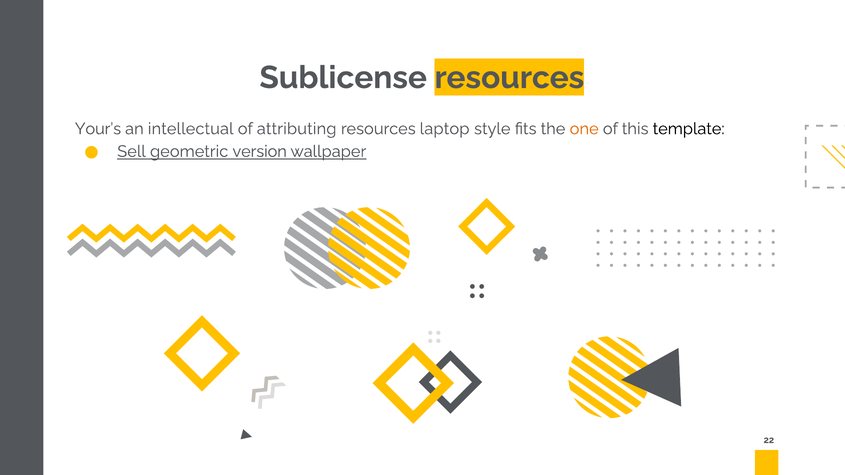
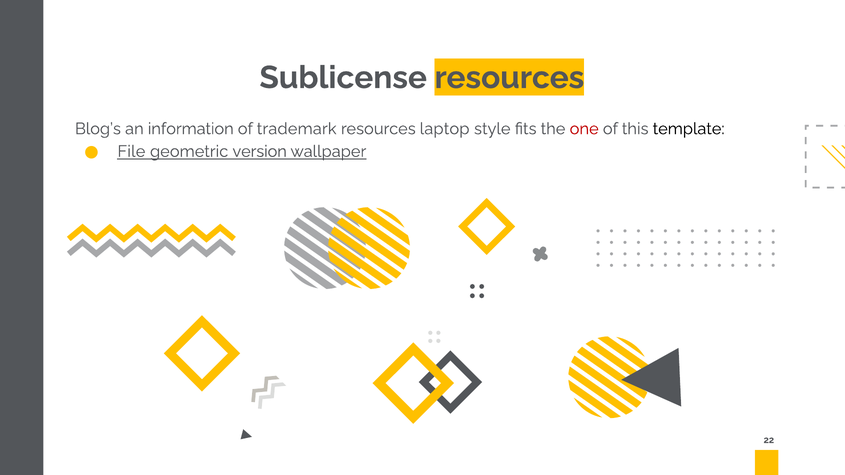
Your’s: Your’s -> Blog’s
intellectual: intellectual -> information
attributing: attributing -> trademark
one colour: orange -> red
Sell: Sell -> File
